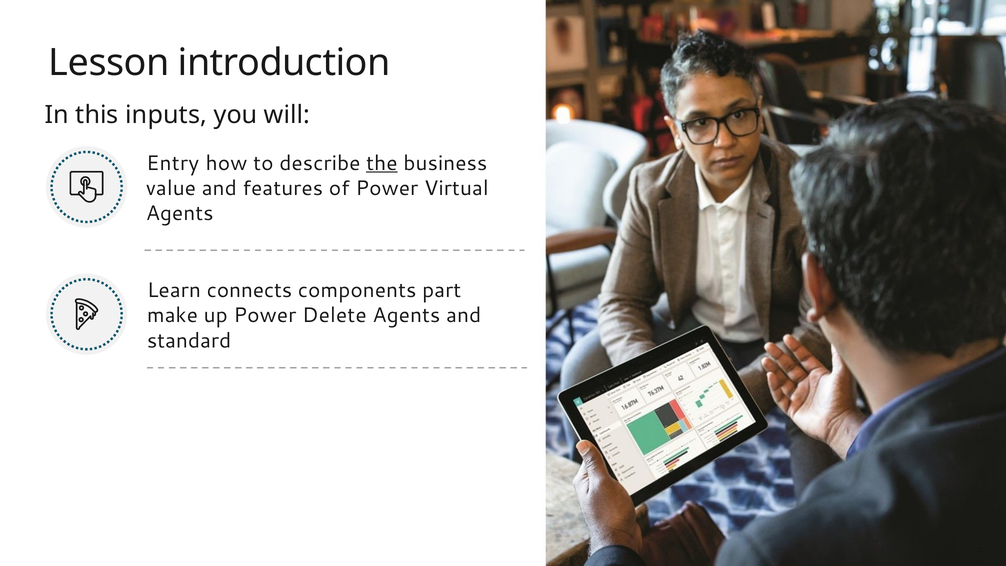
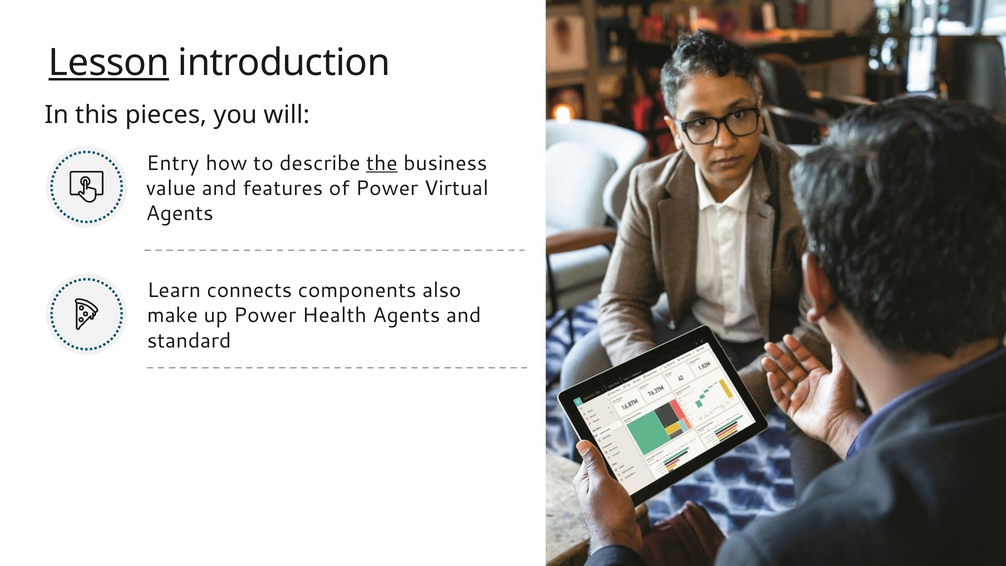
Lesson underline: none -> present
inputs: inputs -> pieces
part: part -> also
Delete: Delete -> Health
